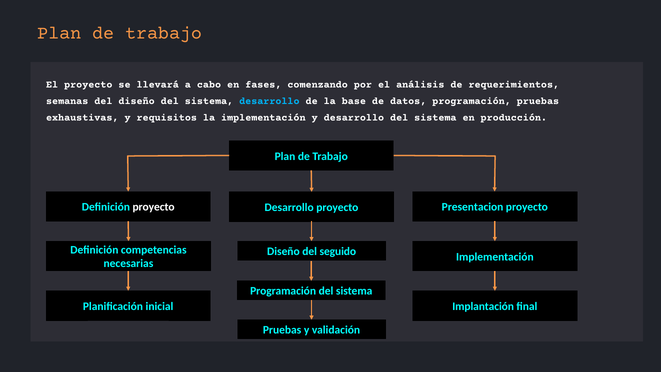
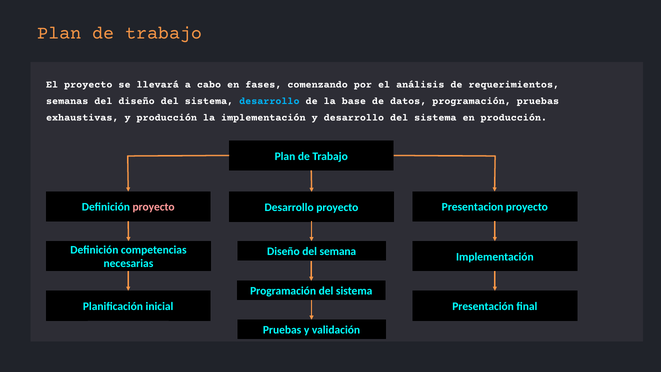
y requisitos: requisitos -> producción
proyecto at (154, 207) colour: white -> pink
seguido: seguido -> semana
Implantación: Implantación -> Presentación
